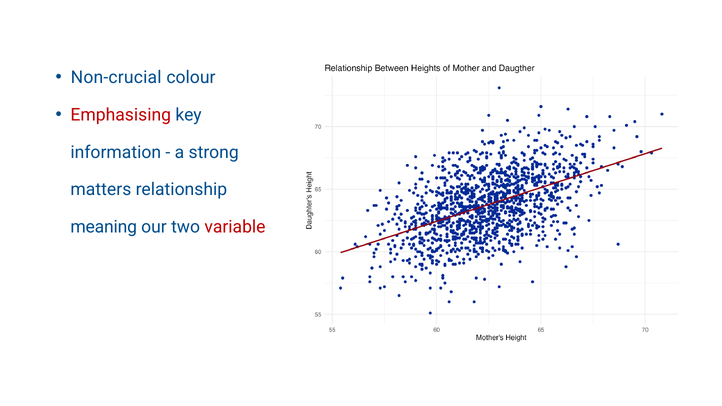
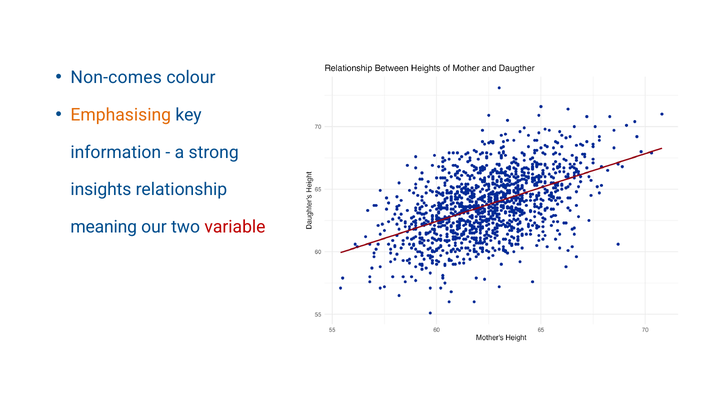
Non-crucial: Non-crucial -> Non-comes
Emphasising colour: red -> orange
matters: matters -> insights
